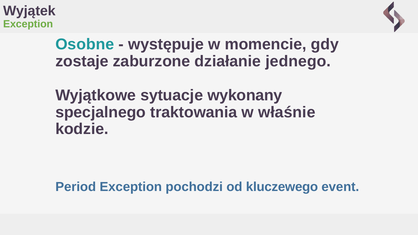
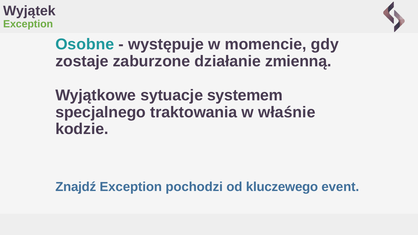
jednego: jednego -> zmienną
wykonany: wykonany -> systemem
Period: Period -> Znajdź
